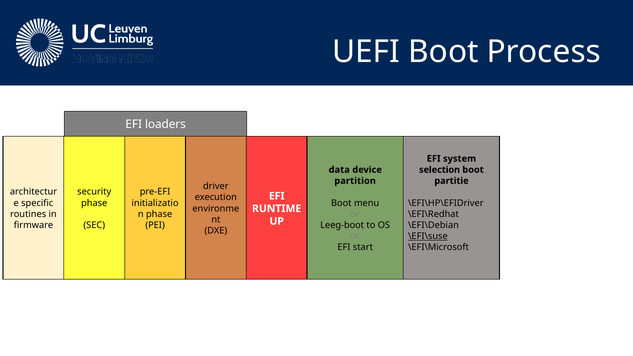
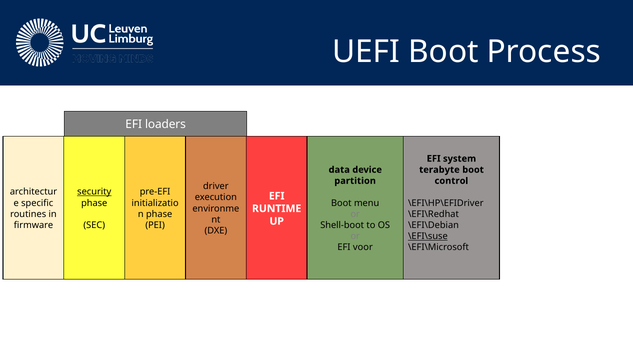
selection: selection -> terabyte
partitie: partitie -> control
security underline: none -> present
Leeg-boot: Leeg-boot -> Shell-boot
start: start -> voor
